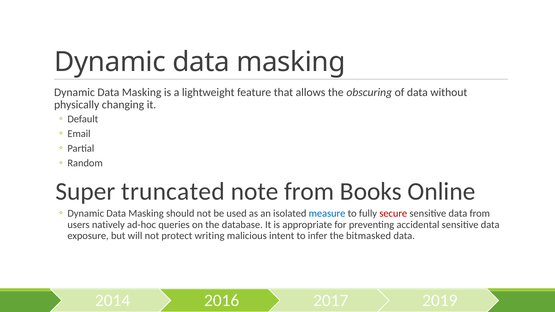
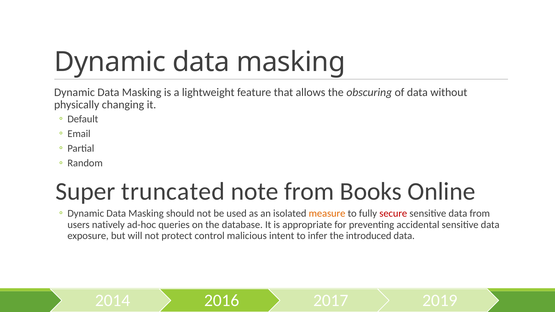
measure colour: blue -> orange
writing: writing -> control
bitmasked: bitmasked -> introduced
